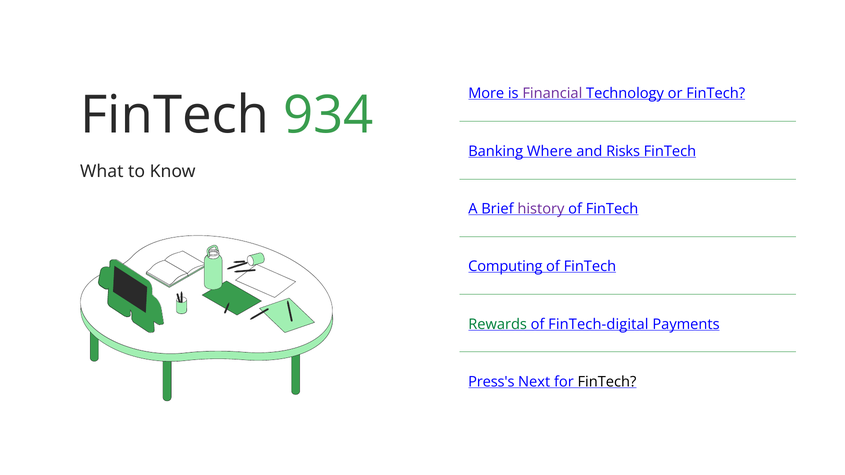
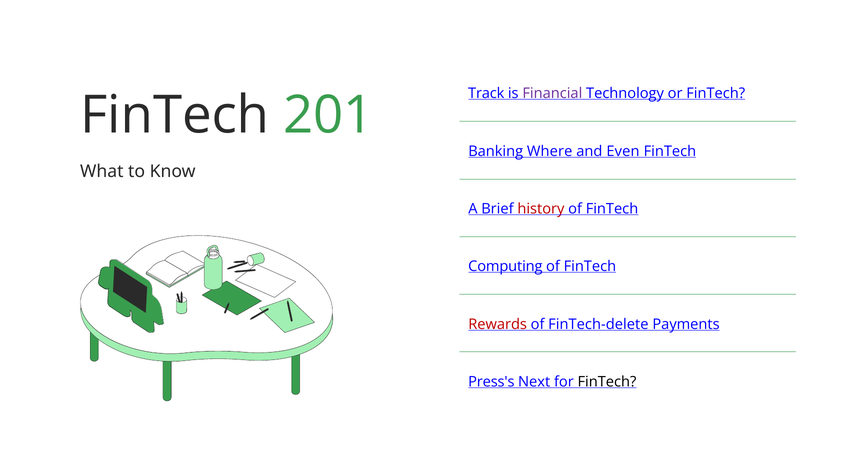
More: More -> Track
934: 934 -> 201
Risks: Risks -> Even
history colour: purple -> red
Rewards colour: green -> red
FinTech-digital: FinTech-digital -> FinTech-delete
